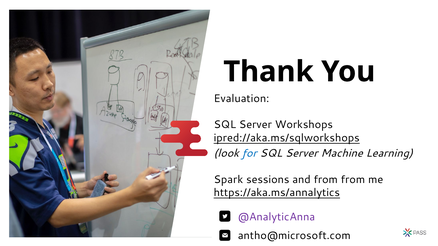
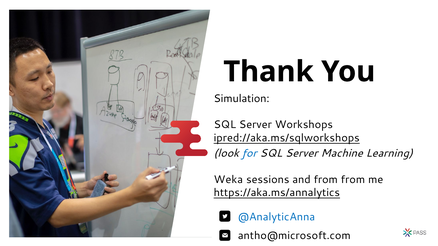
Evaluation: Evaluation -> Simulation
Spark: Spark -> Weka
@AnalyticAnna colour: purple -> blue
